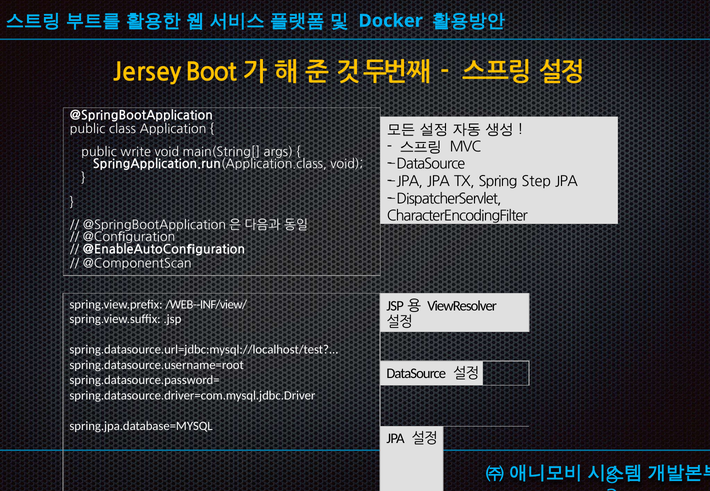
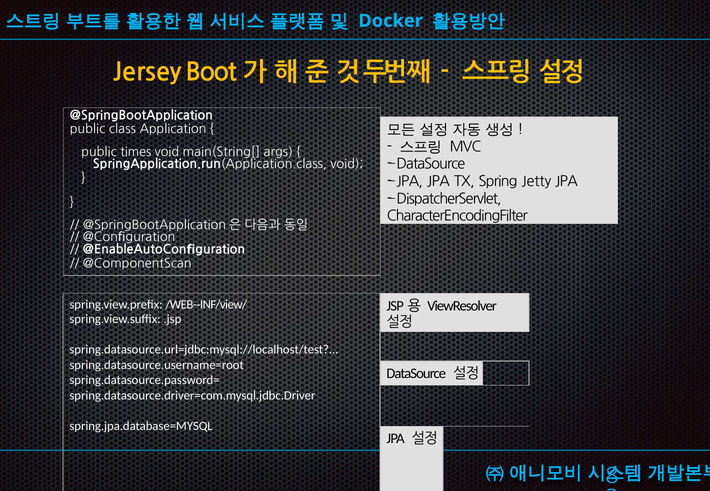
write: write -> times
Step: Step -> Jetty
